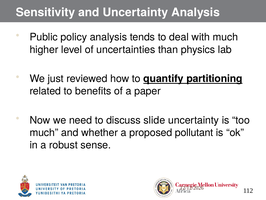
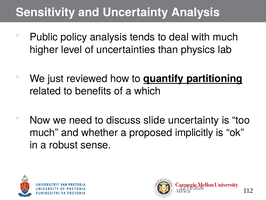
paper: paper -> which
pollutant: pollutant -> implicitly
